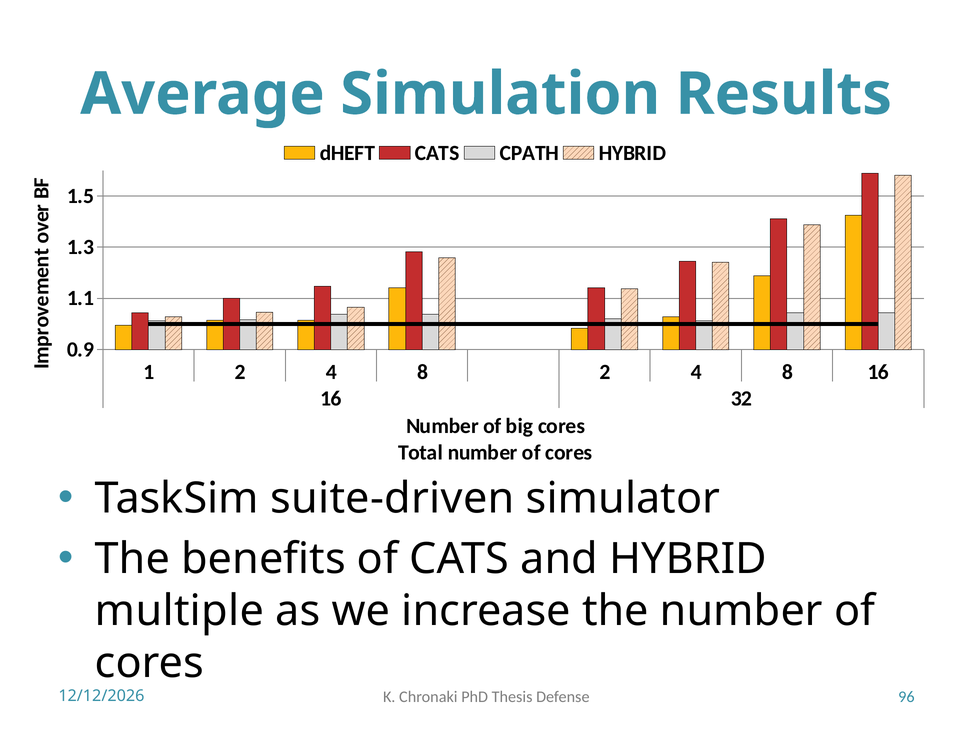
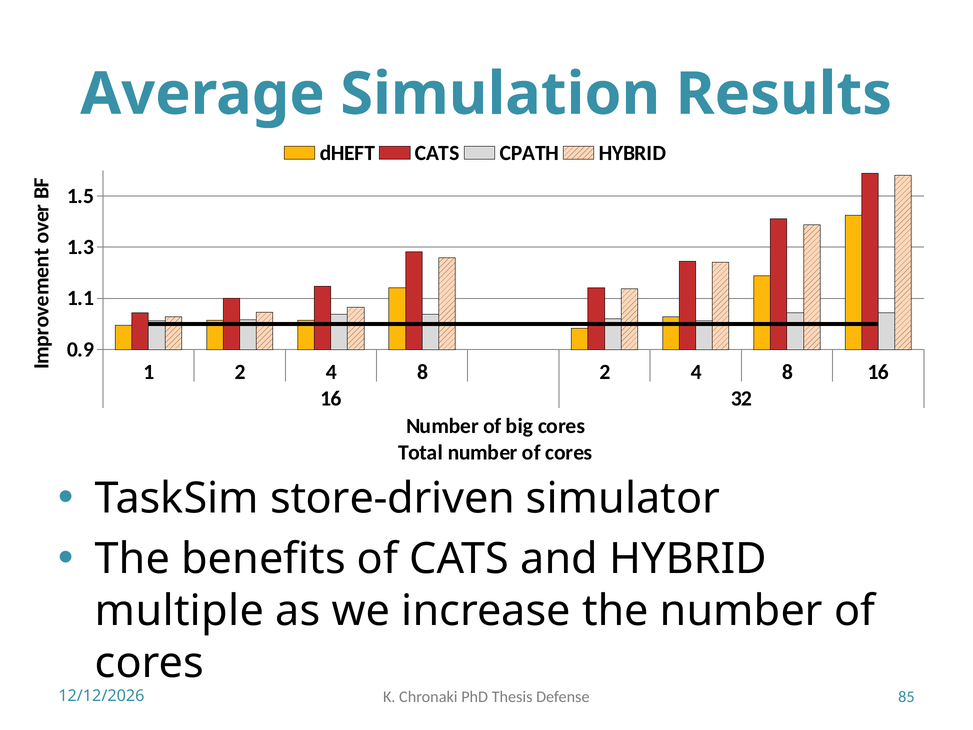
suite-driven: suite-driven -> store-driven
96: 96 -> 85
